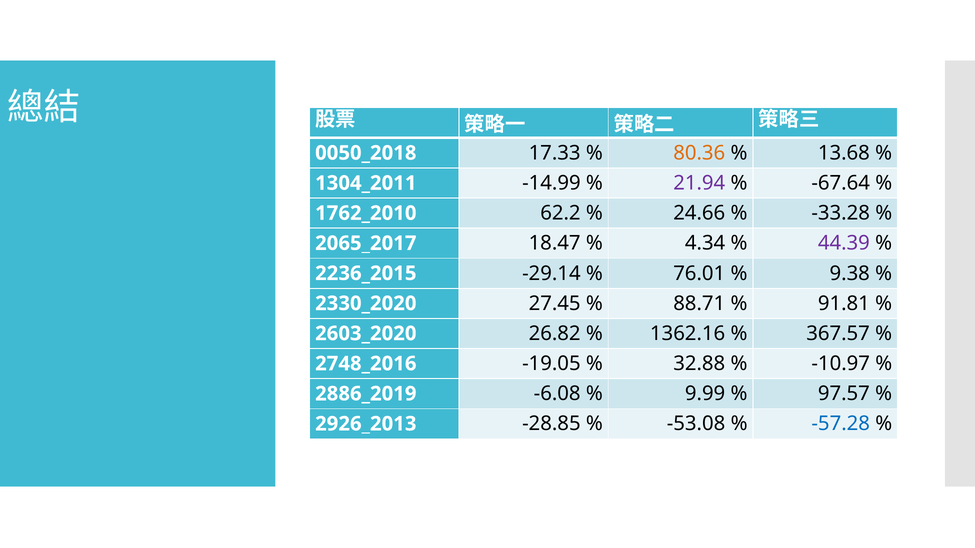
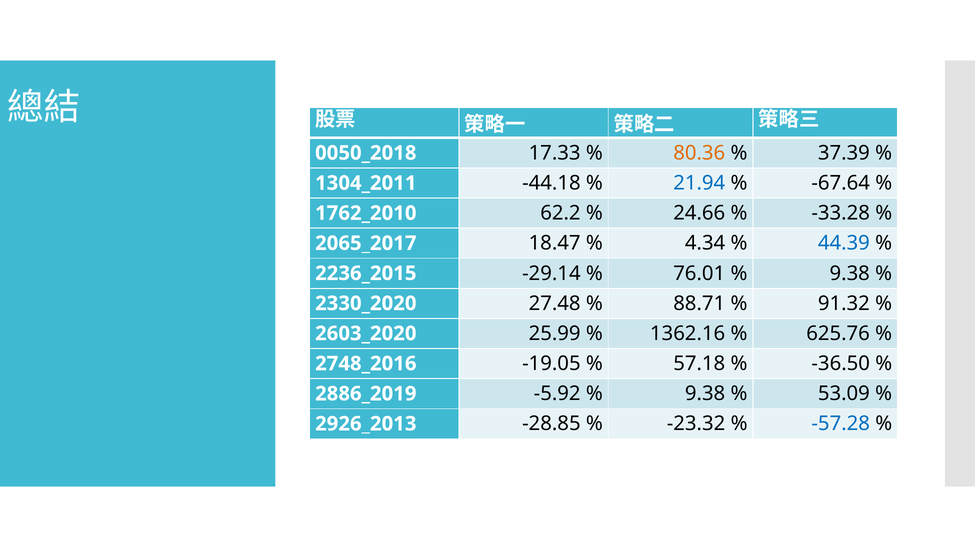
13.68: 13.68 -> 37.39
-14.99: -14.99 -> -44.18
21.94 colour: purple -> blue
44.39 colour: purple -> blue
27.45: 27.45 -> 27.48
91.81: 91.81 -> 91.32
26.82: 26.82 -> 25.99
367.57: 367.57 -> 625.76
32.88: 32.88 -> 57.18
-10.97: -10.97 -> -36.50
-6.08: -6.08 -> -5.92
9.99 at (705, 394): 9.99 -> 9.38
97.57: 97.57 -> 53.09
-53.08: -53.08 -> -23.32
